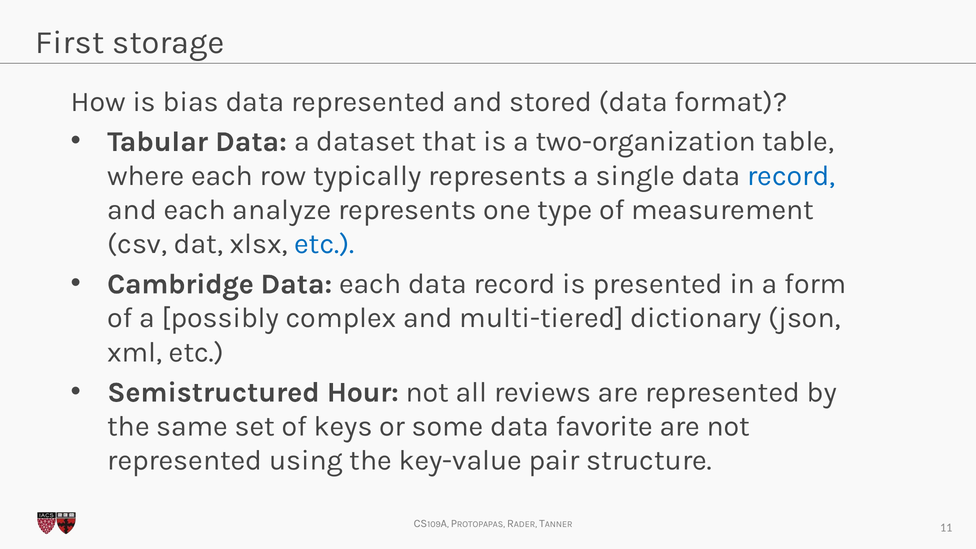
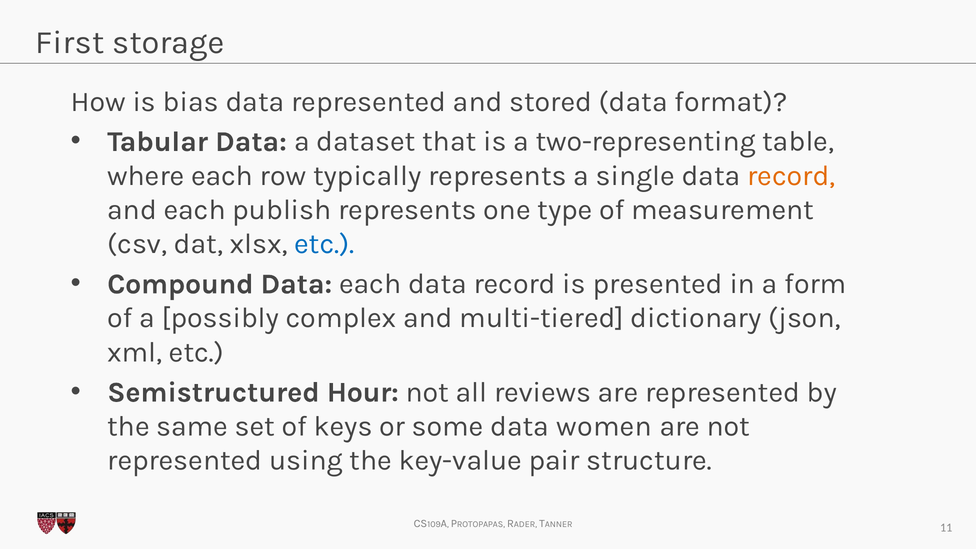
two-organization: two-organization -> two-representing
record at (791, 176) colour: blue -> orange
analyze: analyze -> publish
Cambridge: Cambridge -> Compound
favorite: favorite -> women
